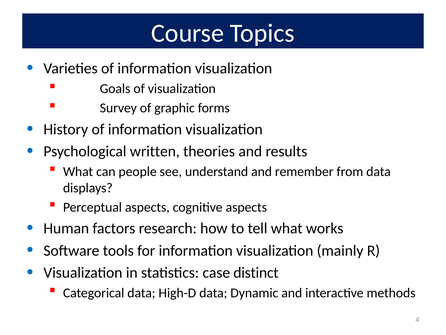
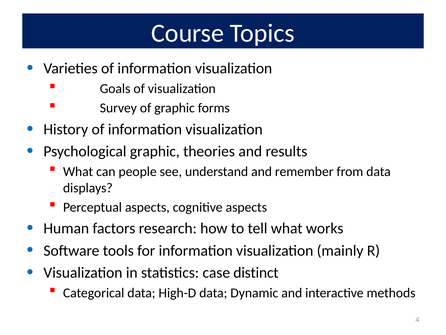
Psychological written: written -> graphic
